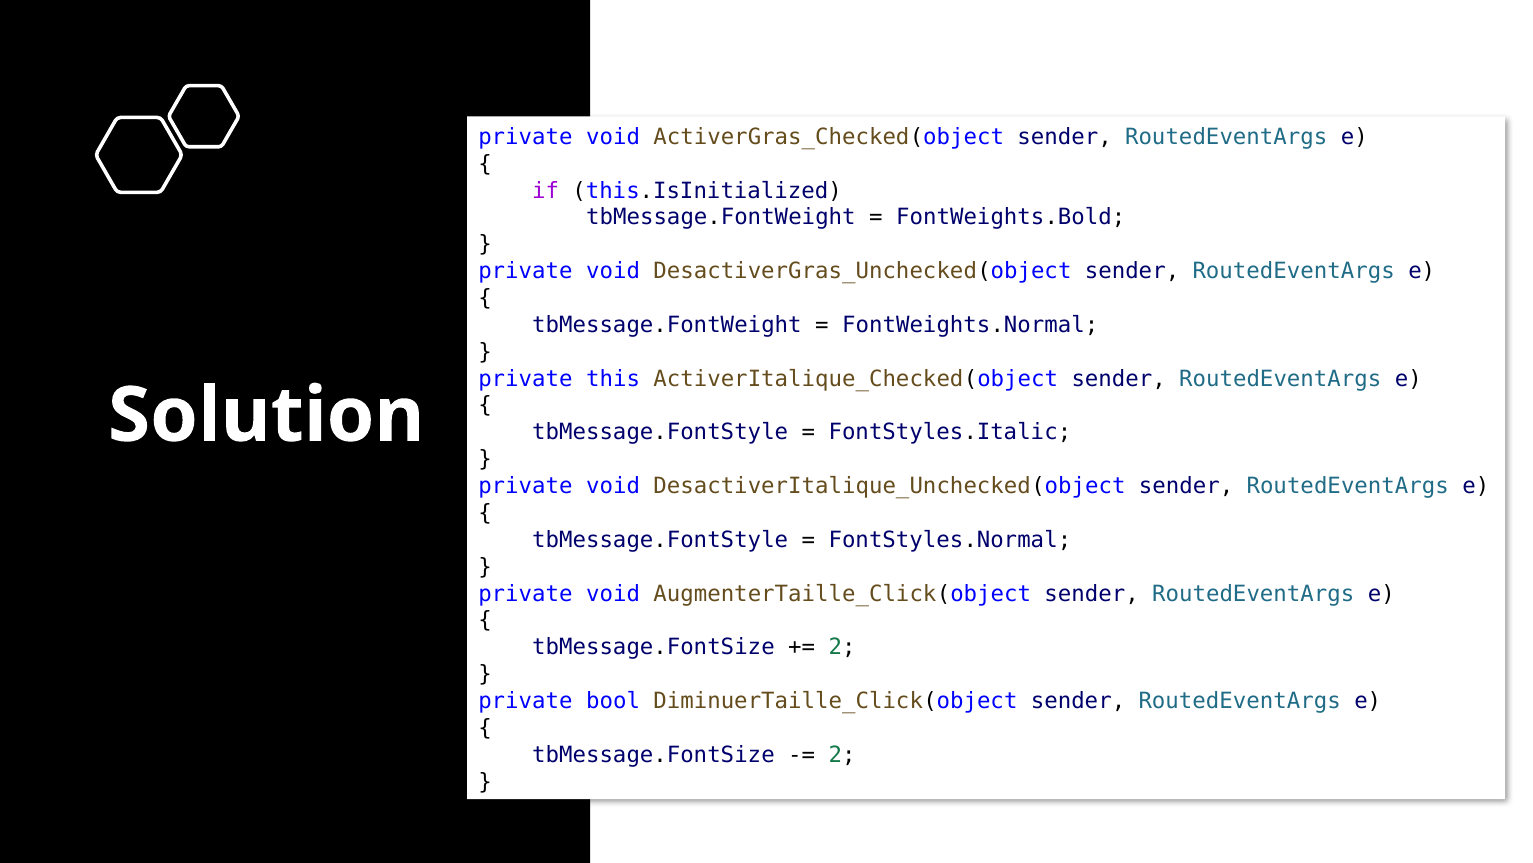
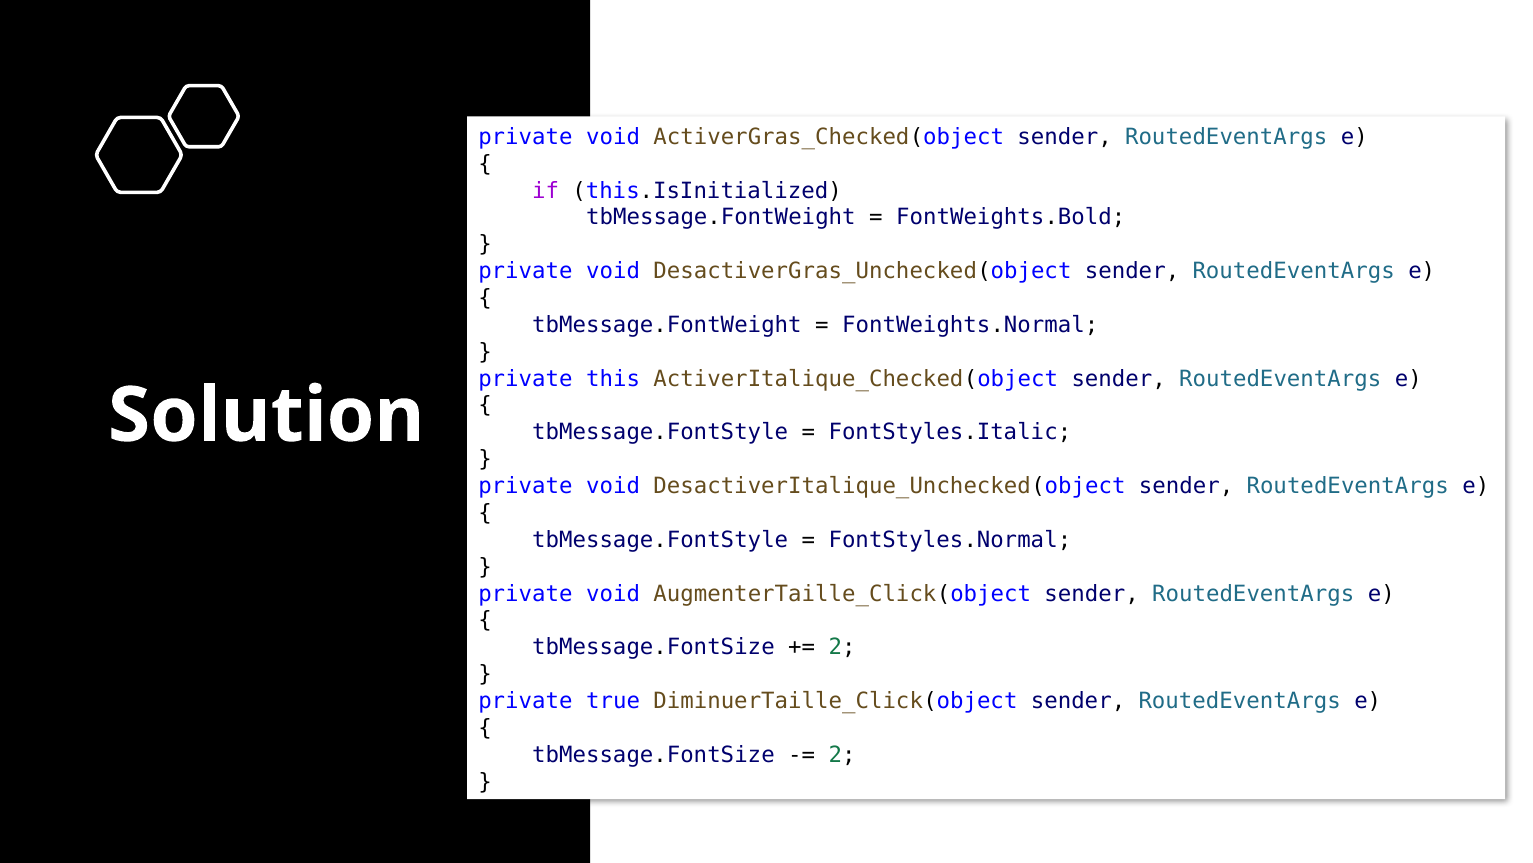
bool: bool -> true
